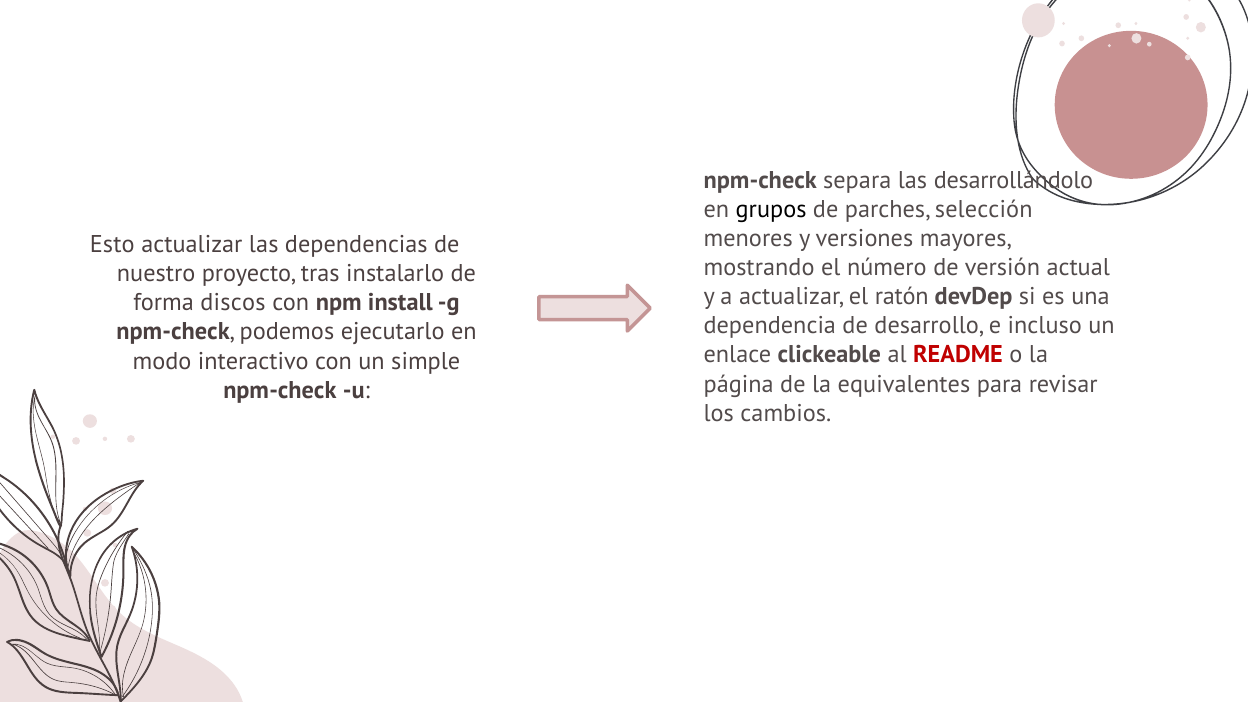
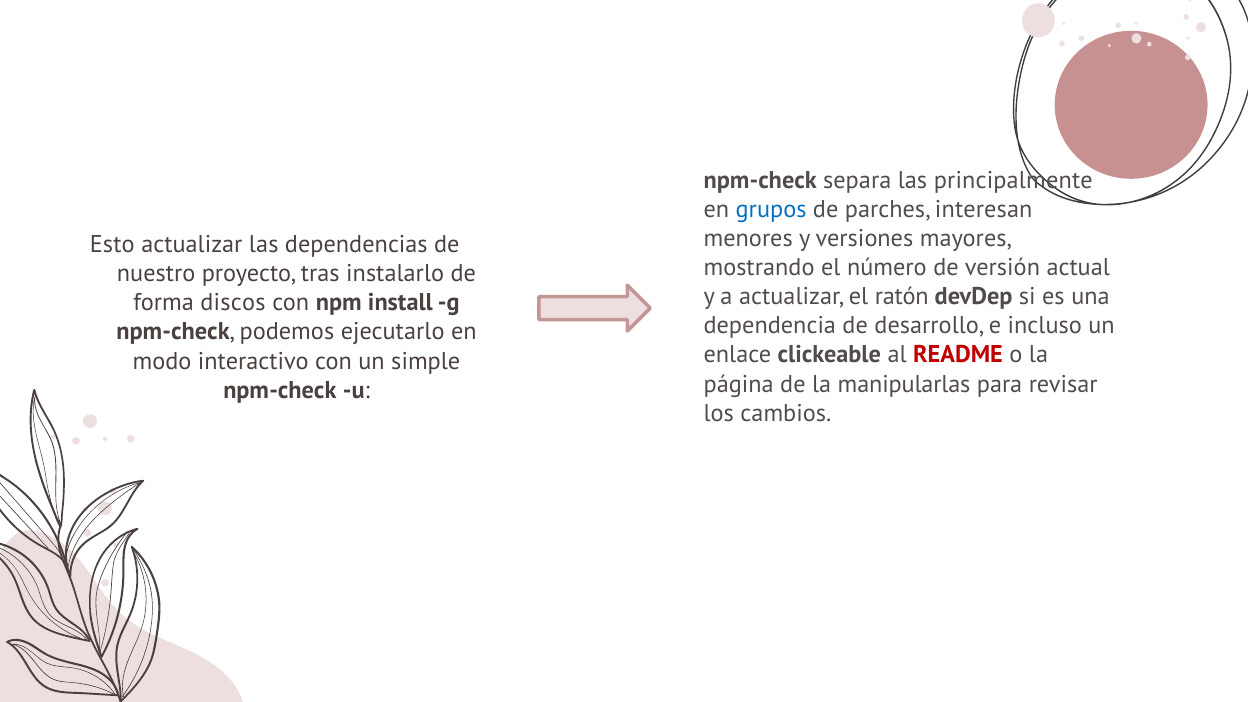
desarrollándolo: desarrollándolo -> principalmente
grupos colour: black -> blue
selección: selección -> interesan
equivalentes: equivalentes -> manipularlas
